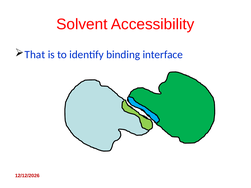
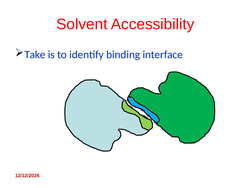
That: That -> Take
